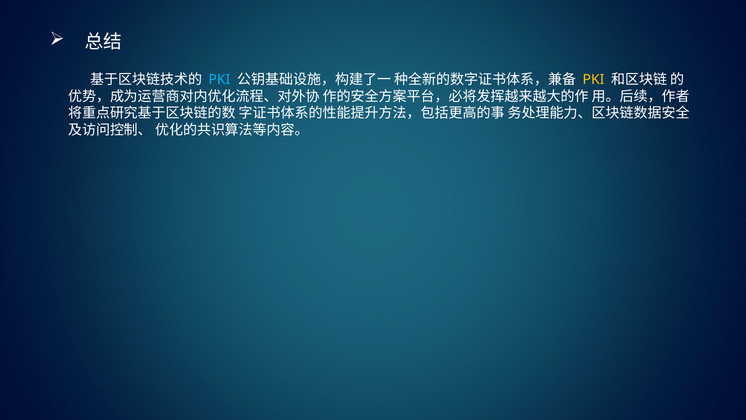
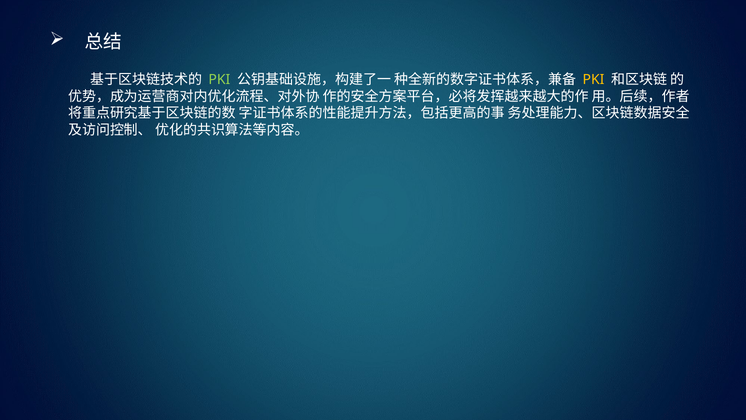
PKI at (219, 80) colour: light blue -> light green
